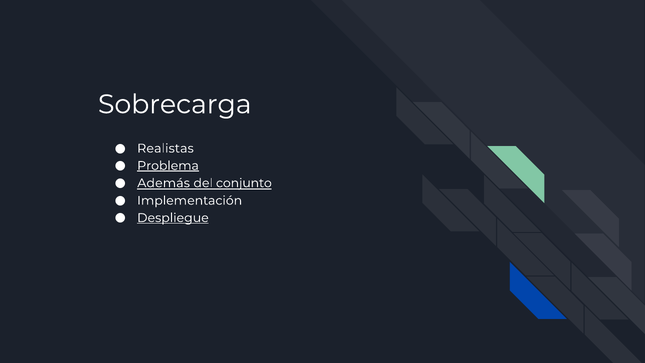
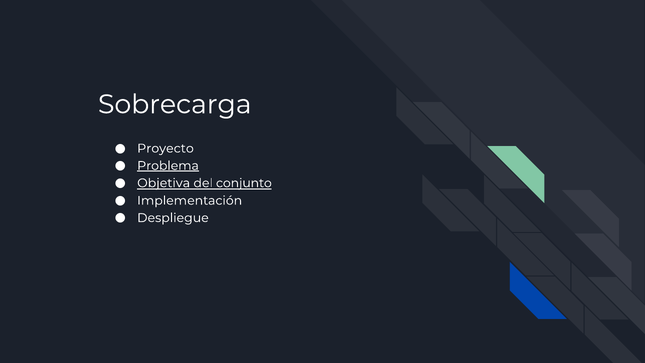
Realistas: Realistas -> Proyecto
Además: Además -> Objetiva
Despliegue underline: present -> none
